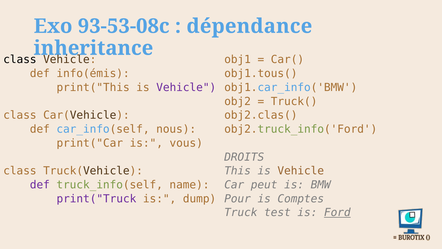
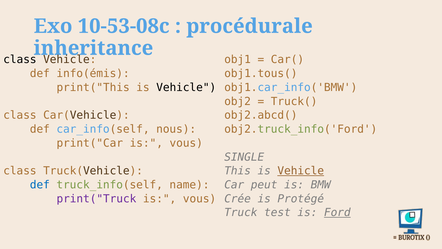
93-53-08c: 93-53-08c -> 10-53-08c
dépendance: dépendance -> procédurale
Vehicle at (186, 87) colour: purple -> black
obj2.clas(: obj2.clas( -> obj2.abcd(
DROITS: DROITS -> SINGLE
Vehicle at (301, 171) underline: none -> present
def at (40, 185) colour: purple -> blue
dump at (200, 198): dump -> vous
Pour: Pour -> Crée
Comptes: Comptes -> Protégé
